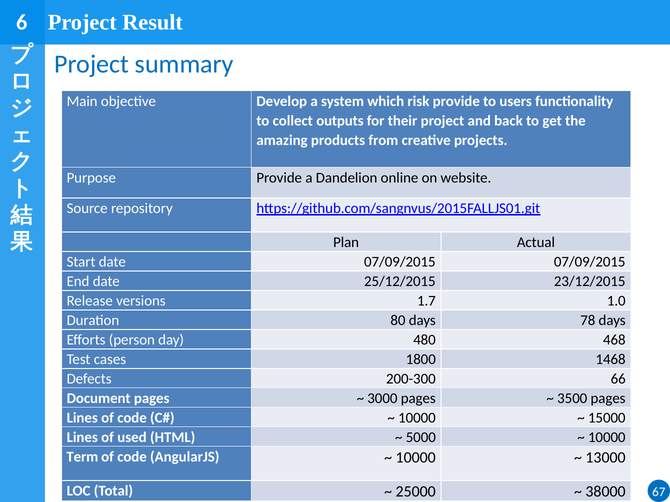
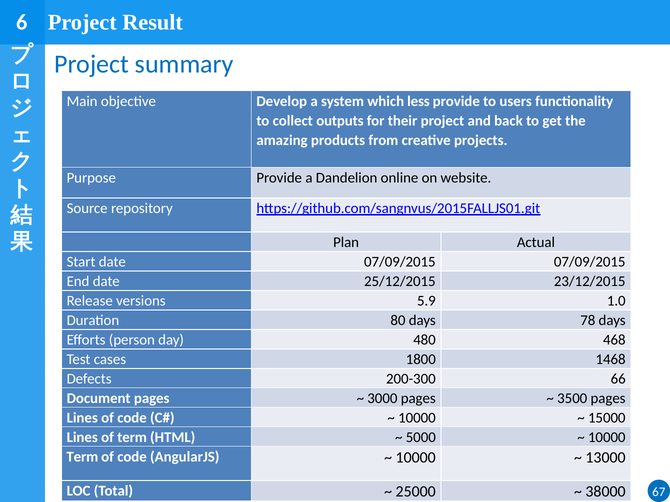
risk: risk -> less
1.7: 1.7 -> 5.9
of used: used -> term
